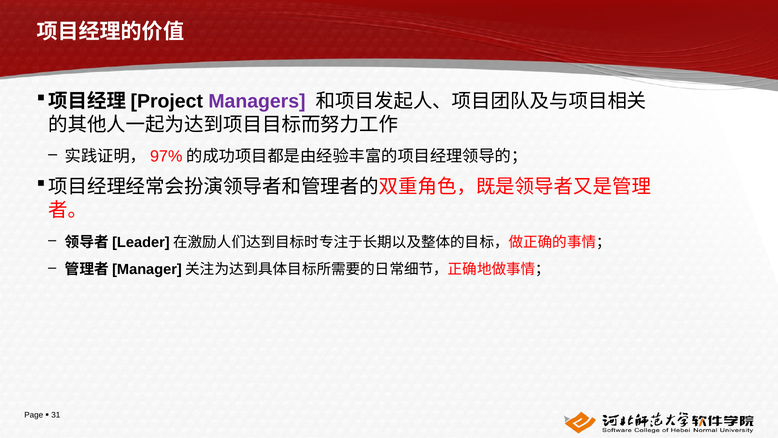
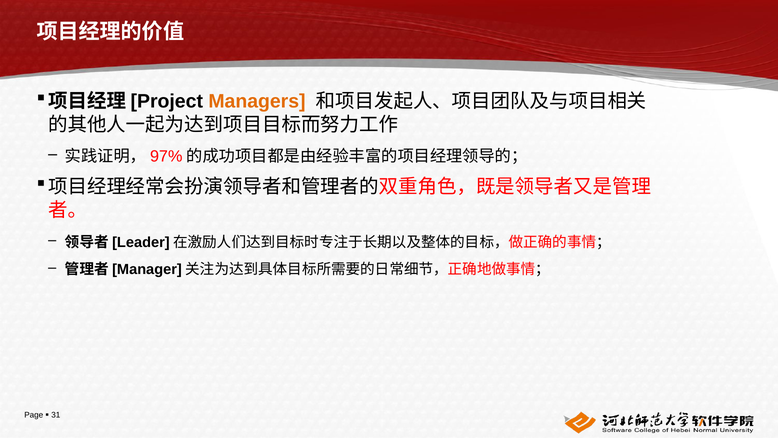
Managers colour: purple -> orange
